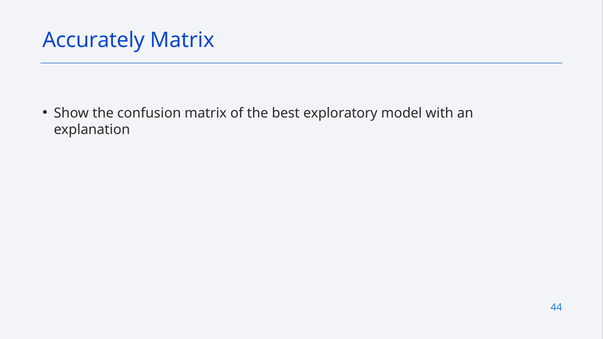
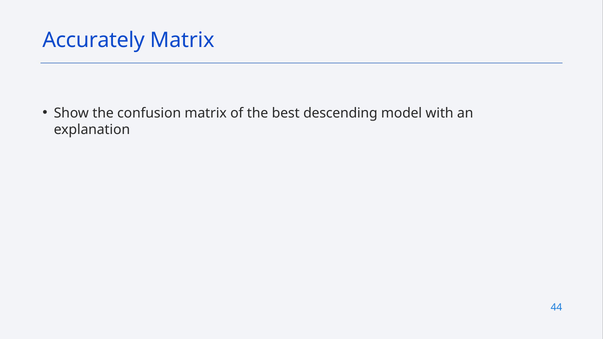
exploratory: exploratory -> descending
